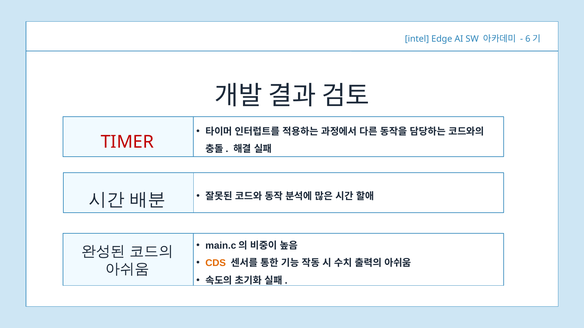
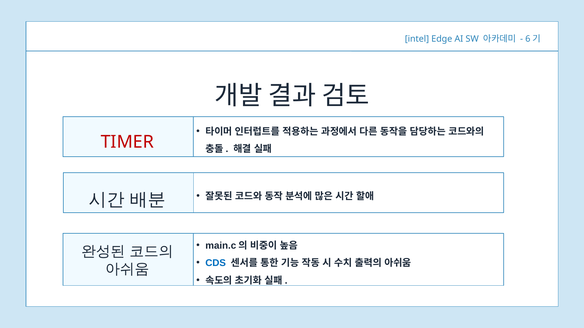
CDS colour: orange -> blue
